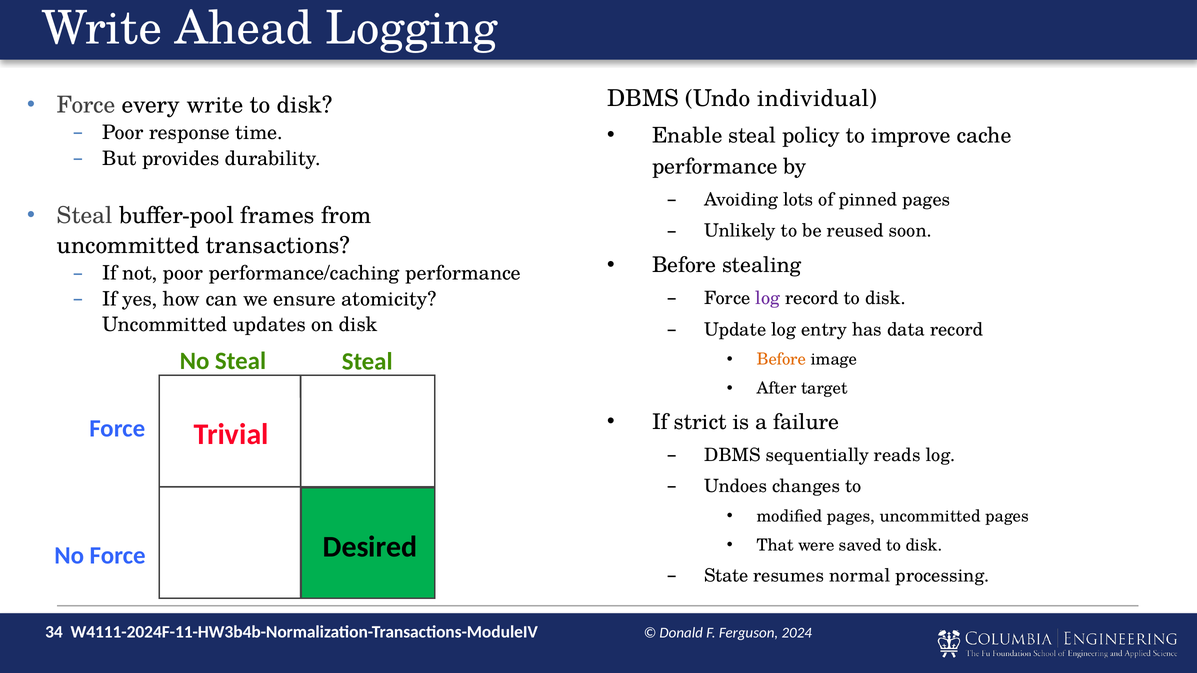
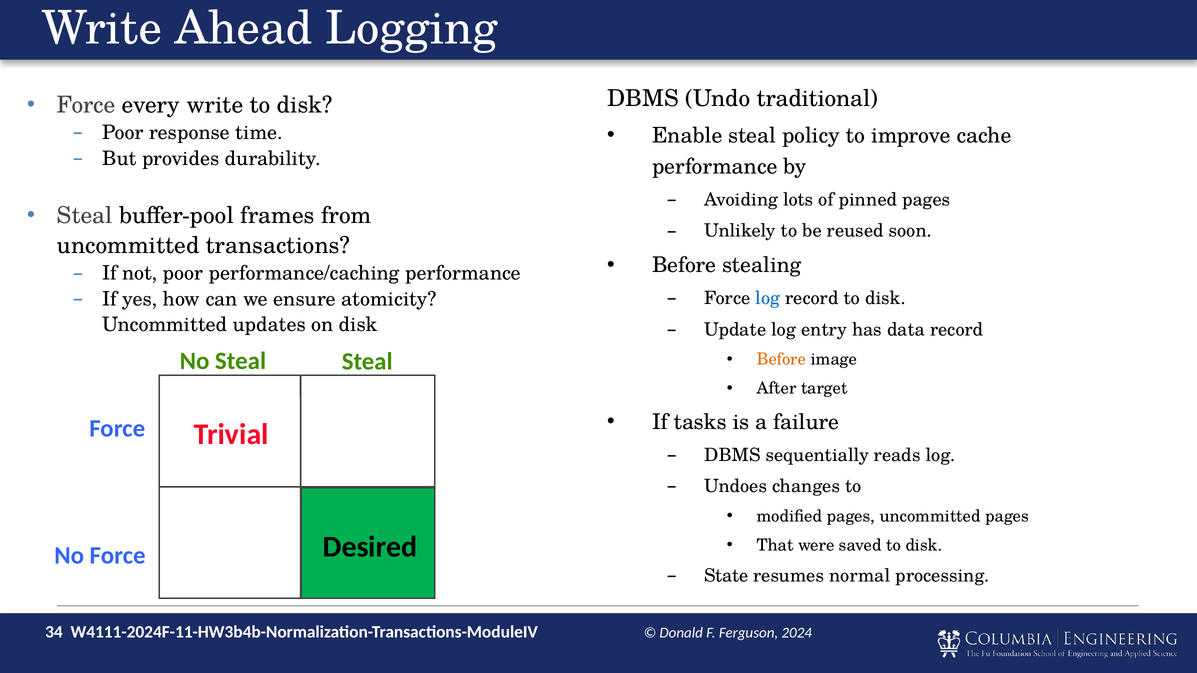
individual: individual -> traditional
log at (768, 299) colour: purple -> blue
strict: strict -> tasks
